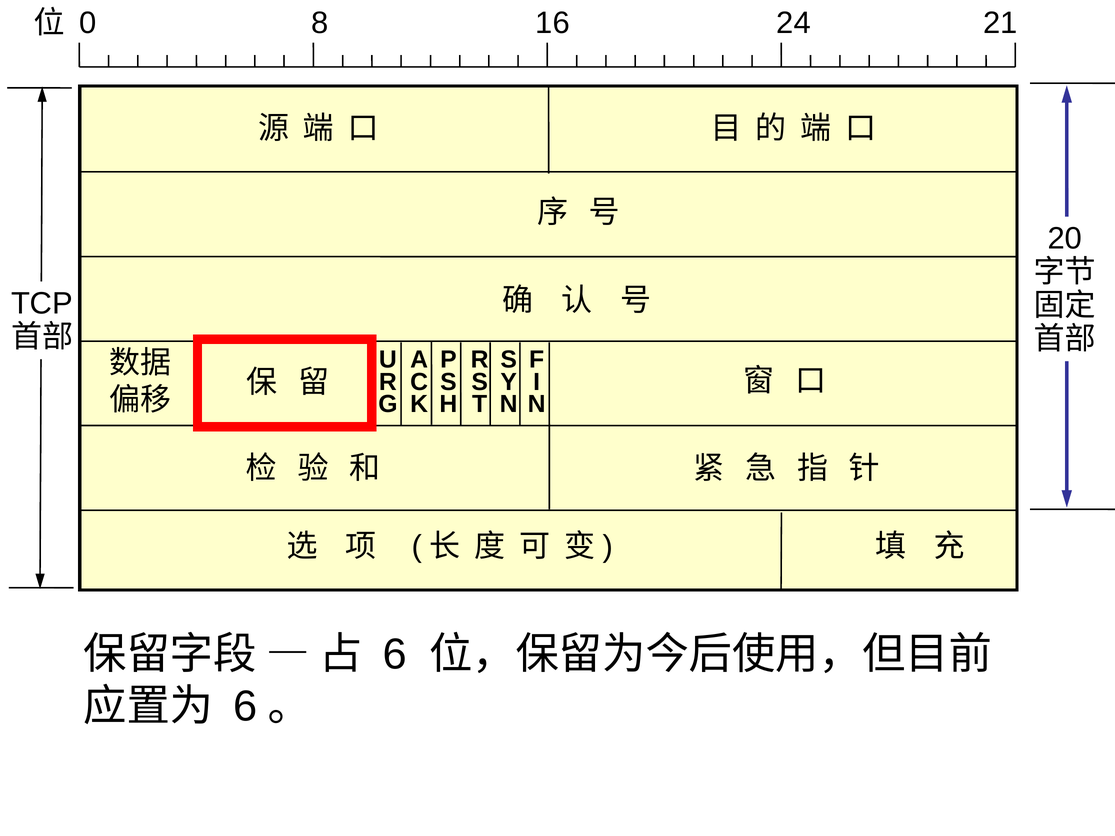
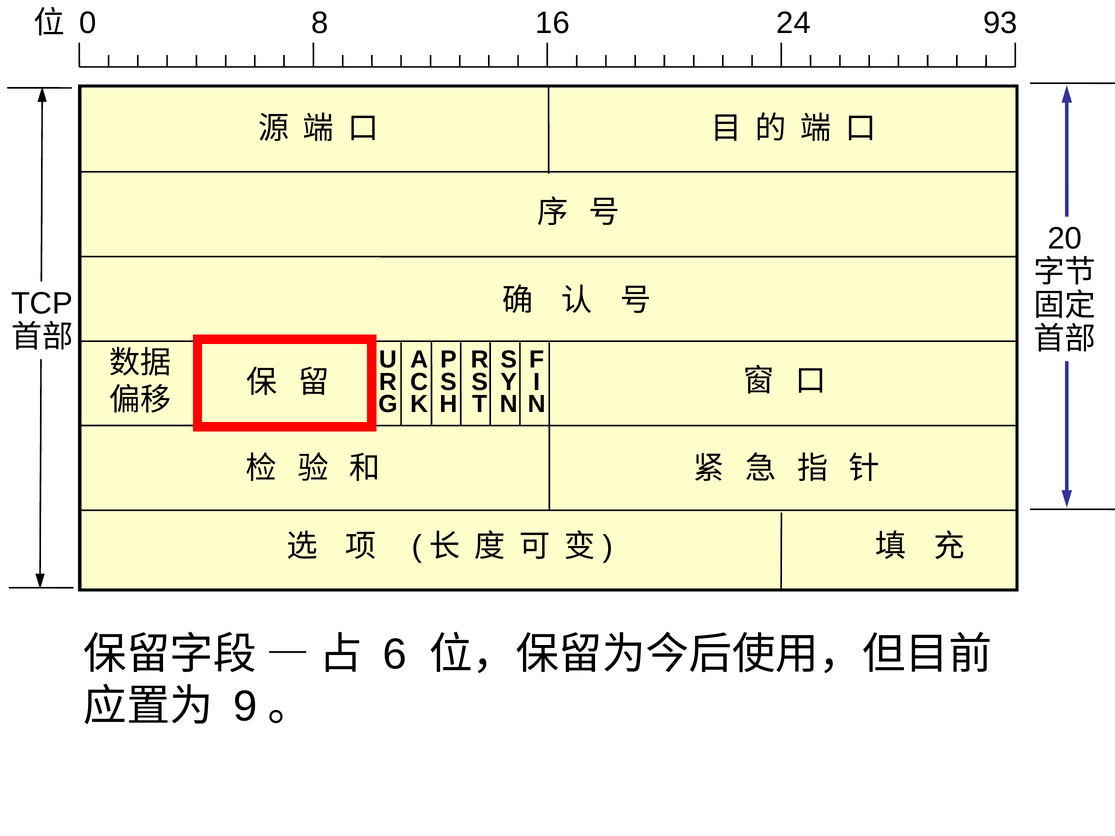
21: 21 -> 93
6 at (245, 707): 6 -> 9
